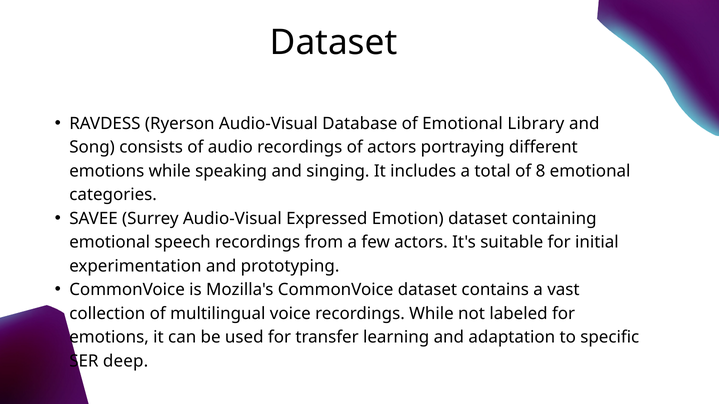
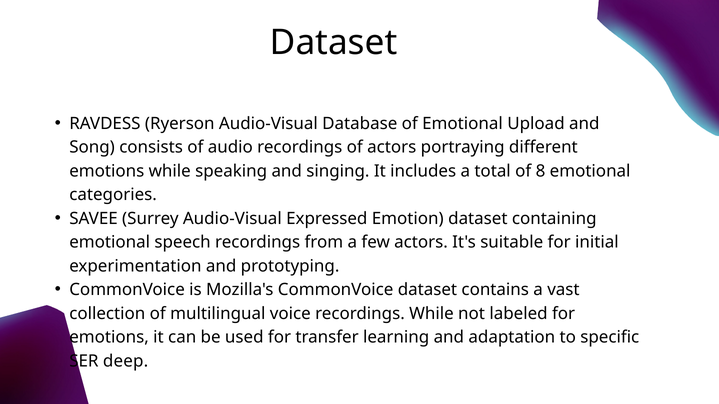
Library: Library -> Upload
